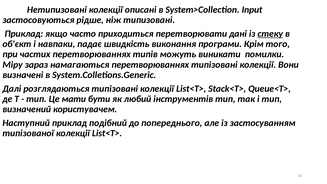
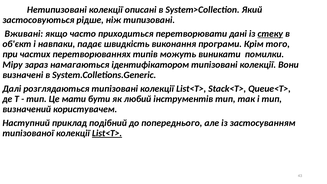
Input: Input -> Який
Приклад at (24, 34): Приклад -> Вживані
намагаються перетворюваннях: перетворюваннях -> ідентифікатором
List<T> at (107, 133) underline: none -> present
